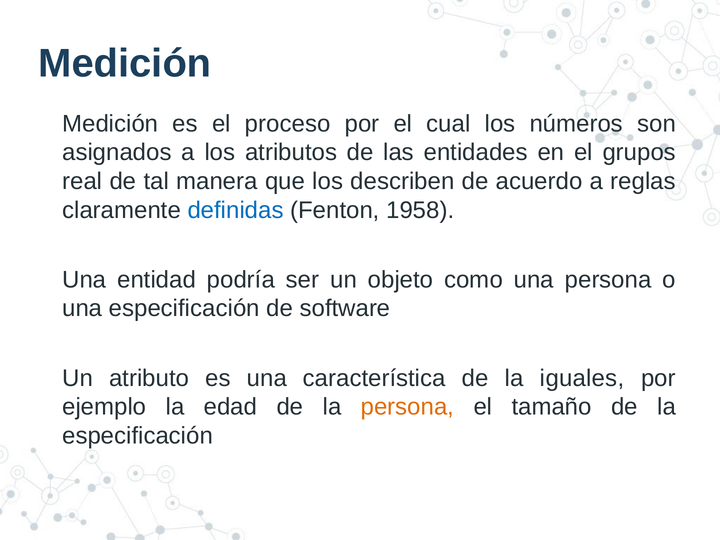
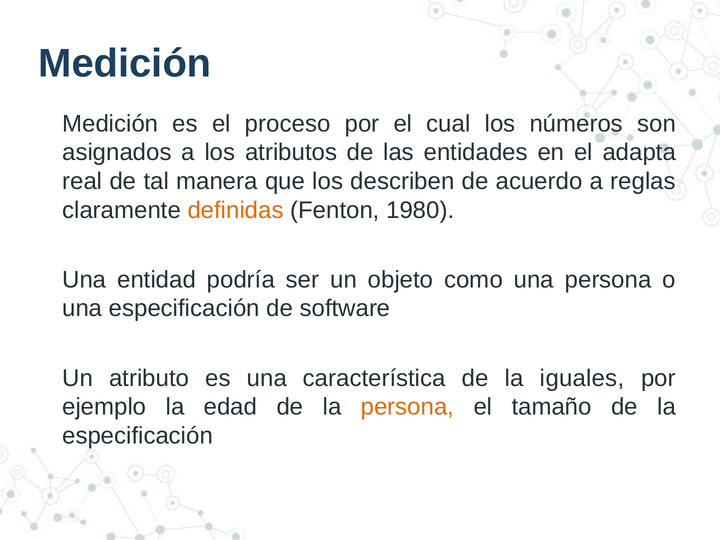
grupos: grupos -> adapta
definidas colour: blue -> orange
1958: 1958 -> 1980
